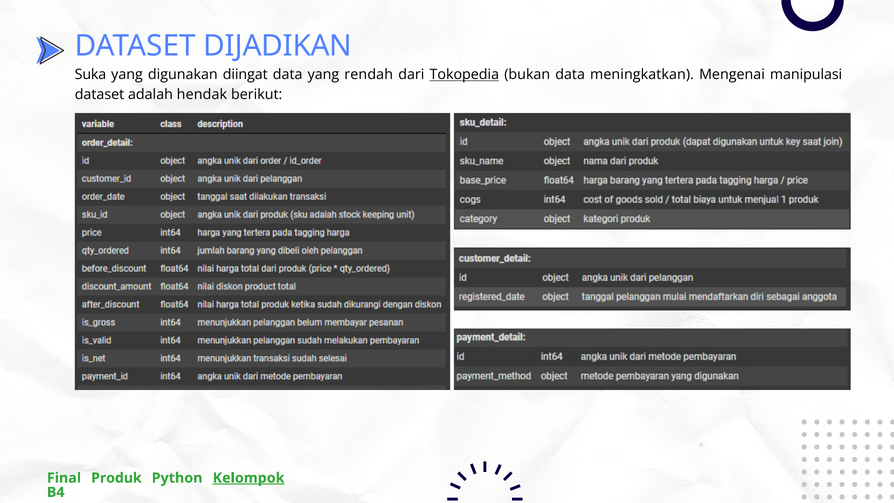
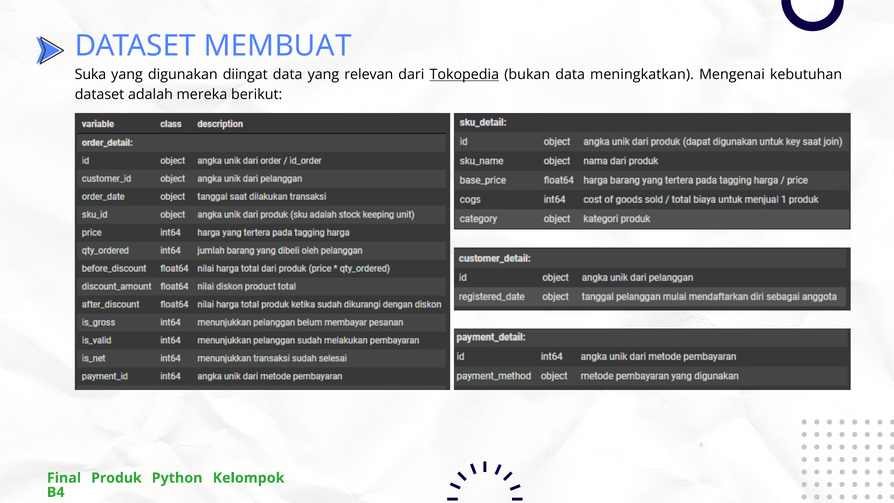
DIJADIKAN: DIJADIKAN -> MEMBUAT
rendah: rendah -> relevan
manipulasi: manipulasi -> kebutuhan
hendak: hendak -> mereka
Kelompok underline: present -> none
